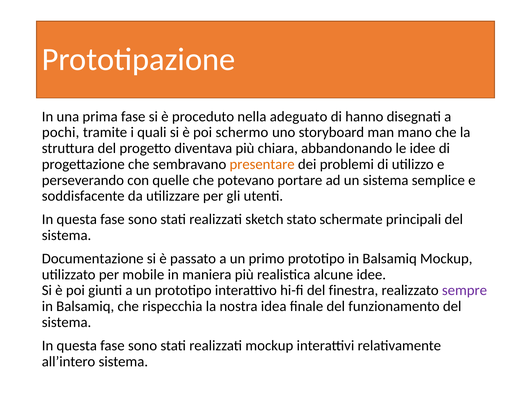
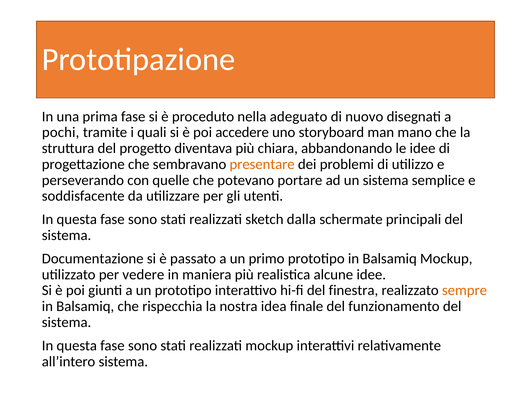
hanno: hanno -> nuovo
schermo: schermo -> accedere
stato: stato -> dalla
mobile: mobile -> vedere
sempre colour: purple -> orange
